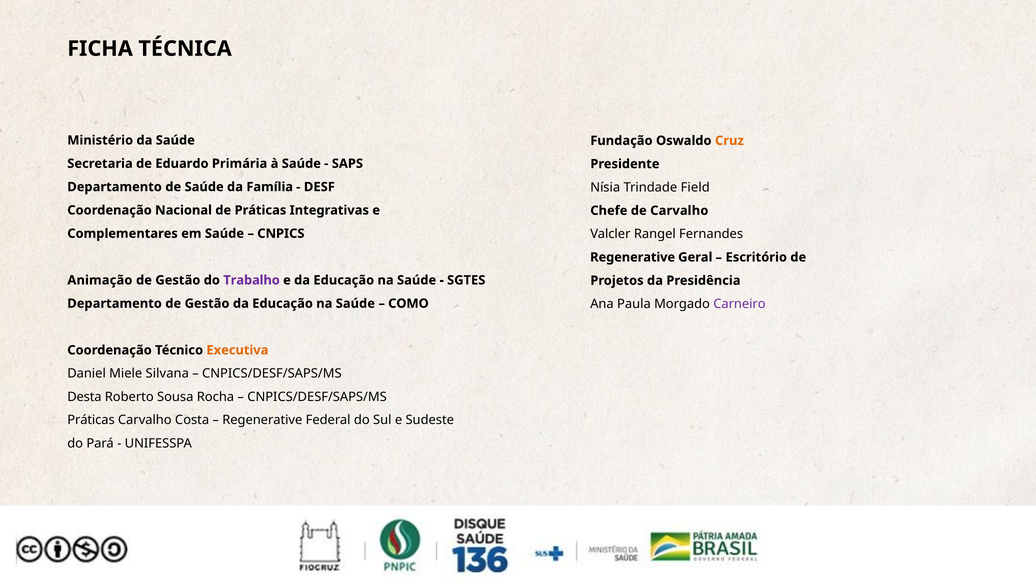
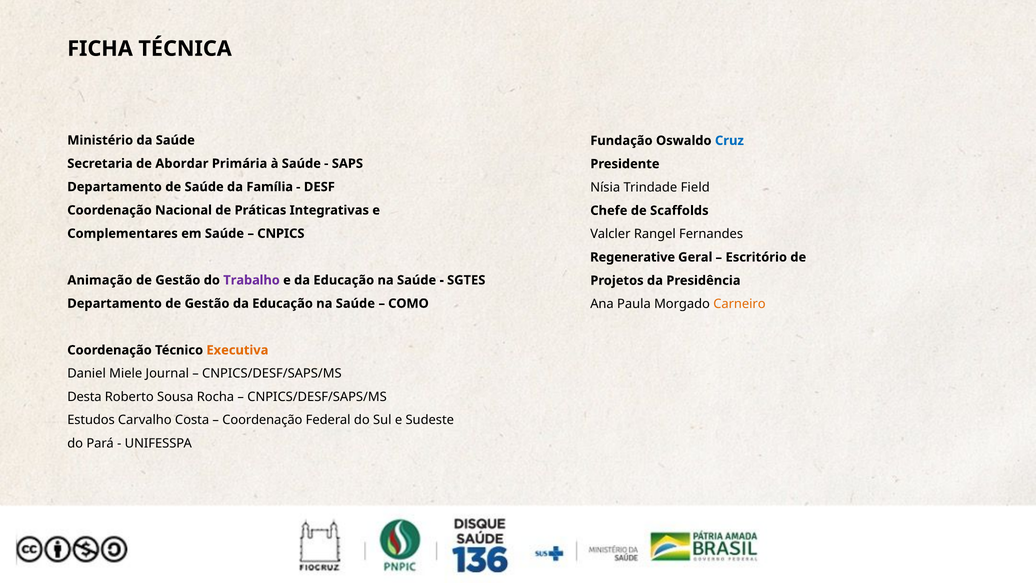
Cruz colour: orange -> blue
Eduardo: Eduardo -> Abordar
de Carvalho: Carvalho -> Scaffolds
Carneiro colour: purple -> orange
Silvana: Silvana -> Journal
Práticas at (91, 420): Práticas -> Estudos
Regenerative at (262, 420): Regenerative -> Coordenação
